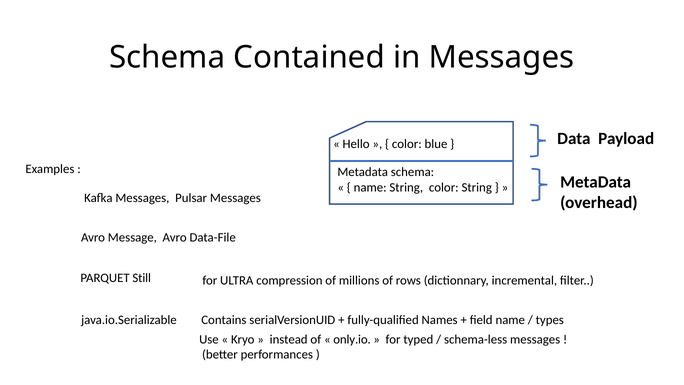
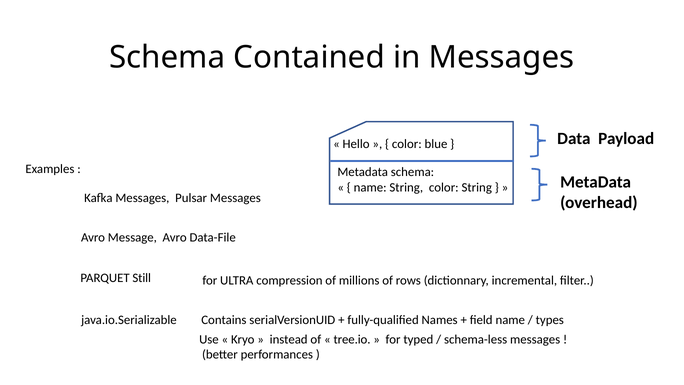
only.io: only.io -> tree.io
